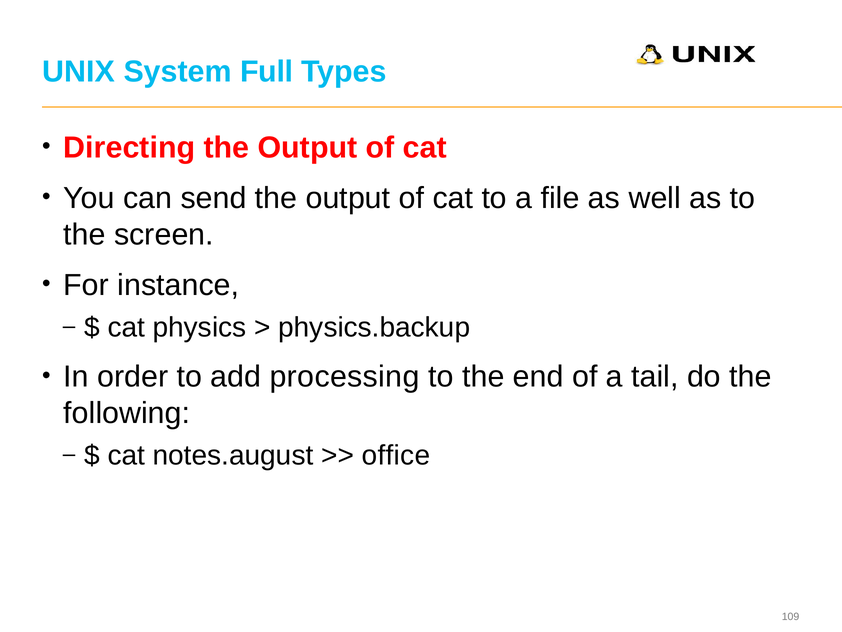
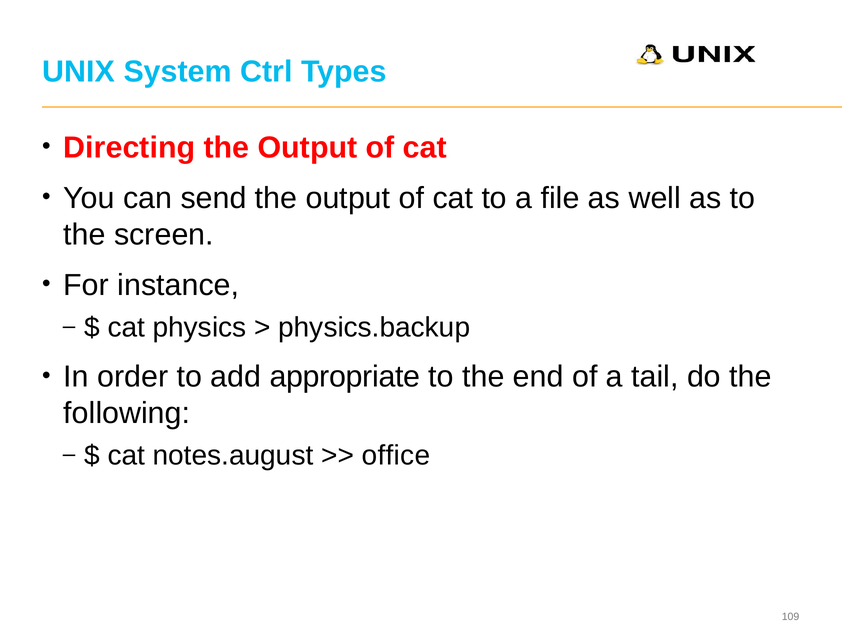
Full: Full -> Ctrl
processing: processing -> appropriate
